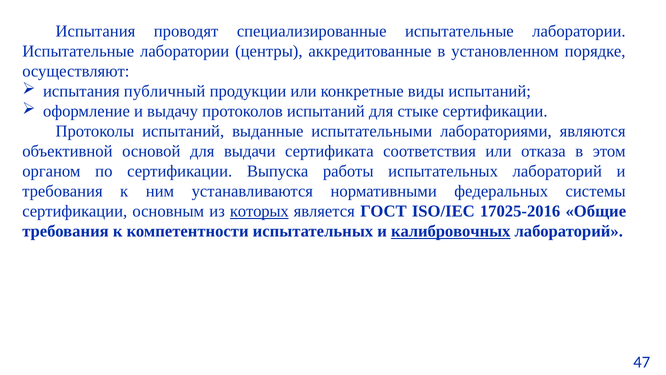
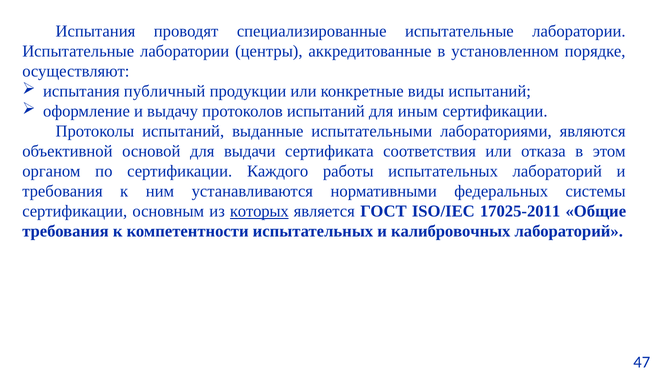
стыке: стыке -> иным
Выпуска: Выпуска -> Каждого
17025-2016: 17025-2016 -> 17025-2011
калибровочных underline: present -> none
